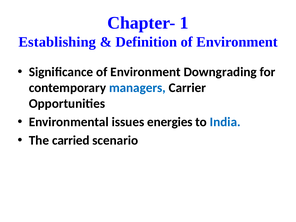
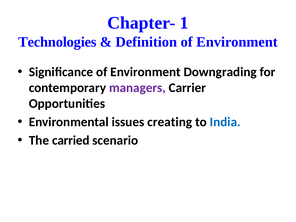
Establishing: Establishing -> Technologies
managers colour: blue -> purple
energies: energies -> creating
